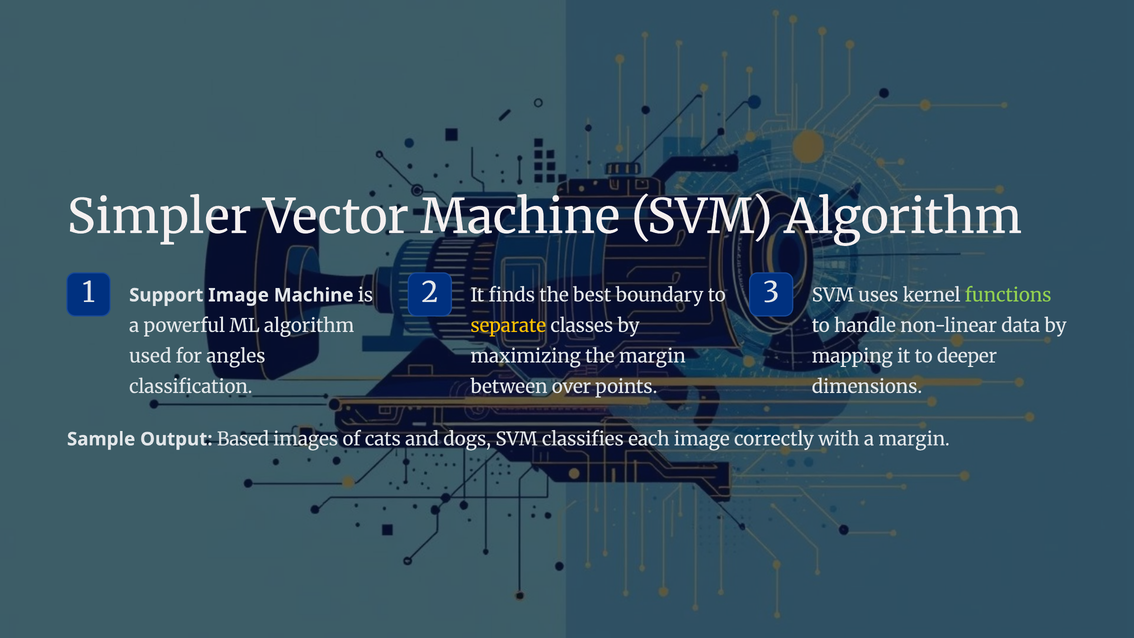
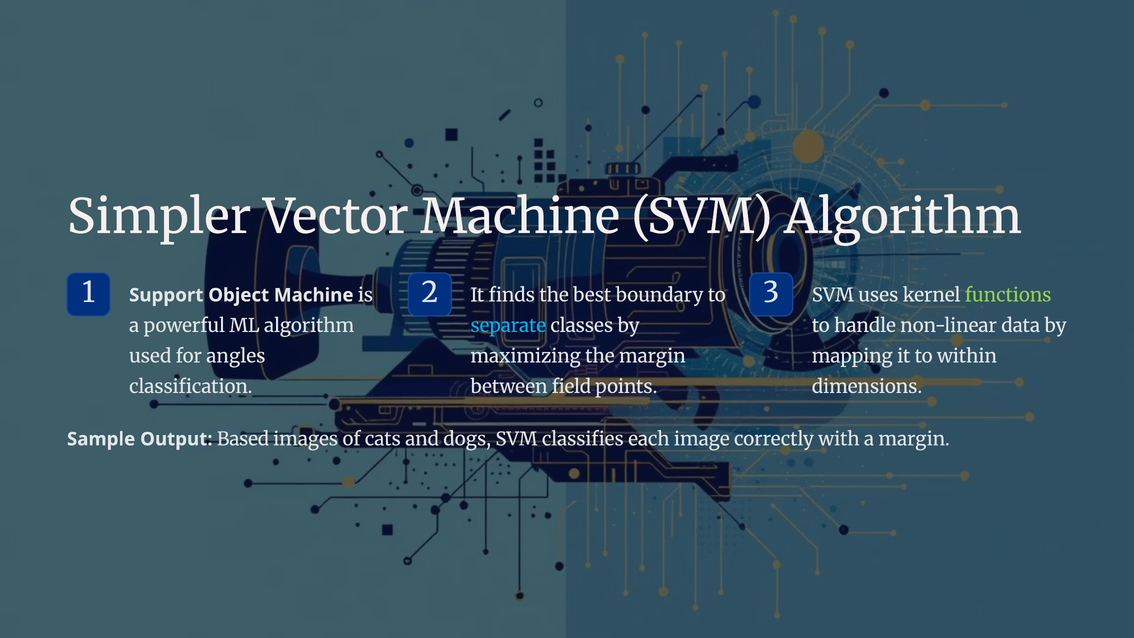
Support Image: Image -> Object
separate colour: yellow -> light blue
deeper: deeper -> within
over: over -> field
